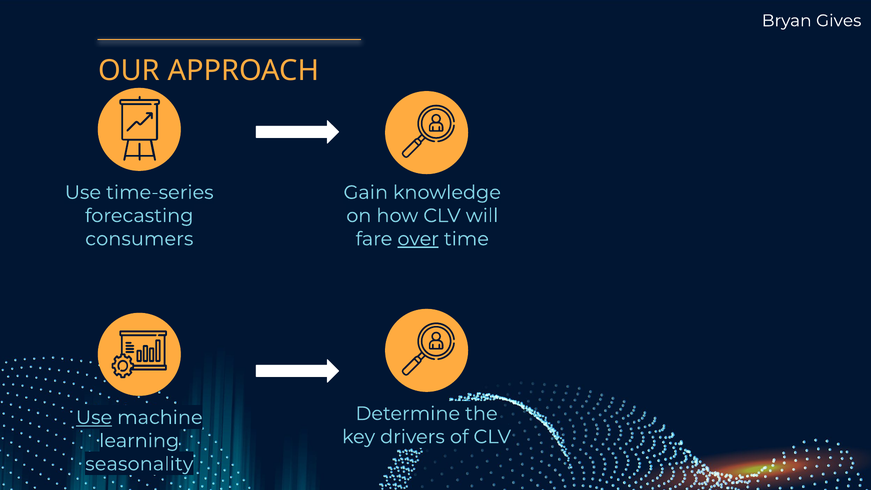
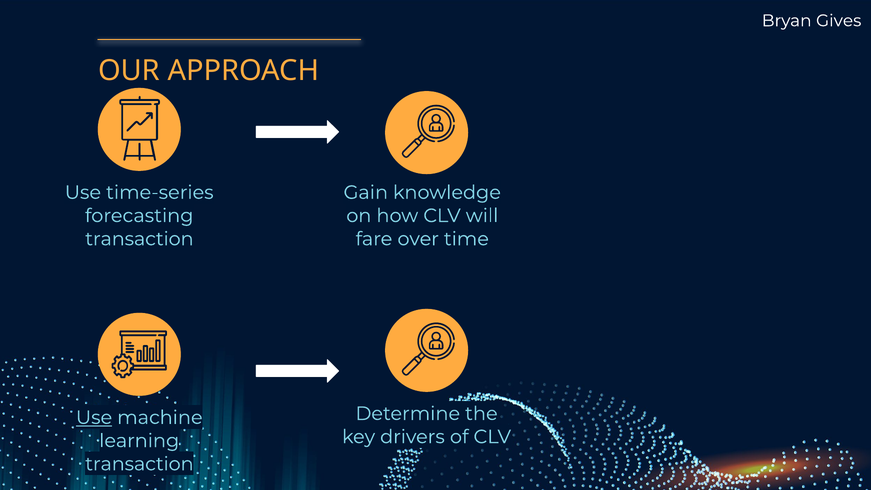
consumers at (139, 239): consumers -> transaction
over underline: present -> none
seasonality at (139, 464): seasonality -> transaction
